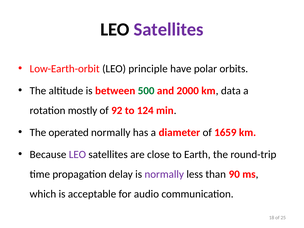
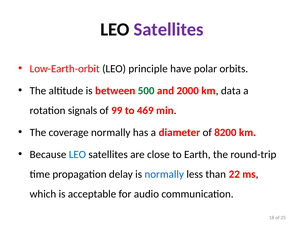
mostly: mostly -> signals
92: 92 -> 99
124: 124 -> 469
operated: operated -> coverage
1659: 1659 -> 8200
LEO at (77, 154) colour: purple -> blue
normally at (164, 174) colour: purple -> blue
90: 90 -> 22
